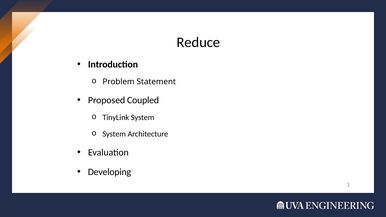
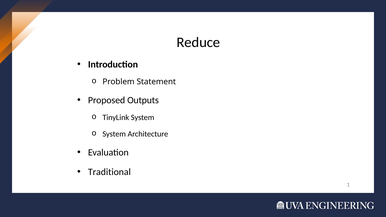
Coupled: Coupled -> Outputs
Developing: Developing -> Traditional
